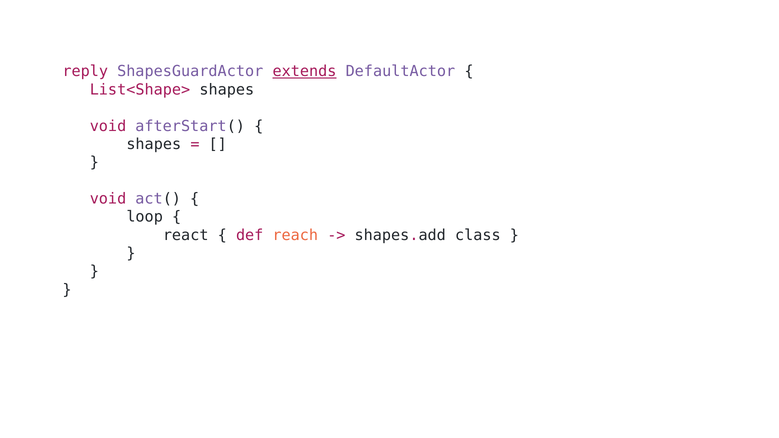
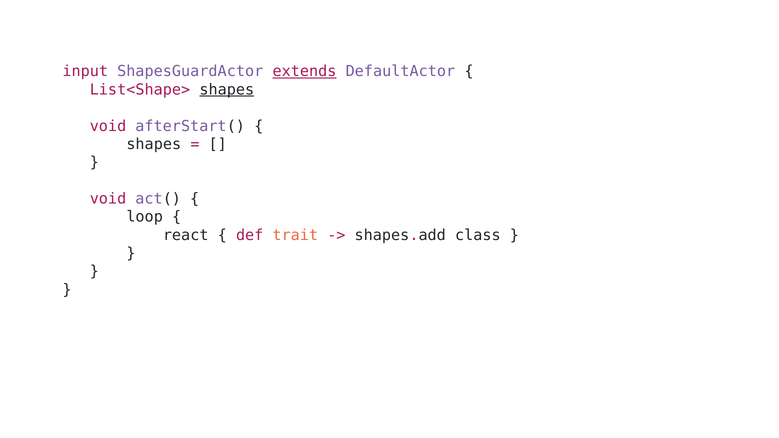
reply: reply -> input
shapes at (227, 90) underline: none -> present
reach: reach -> trait
